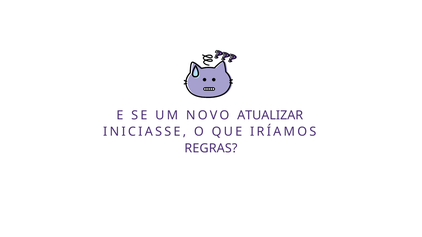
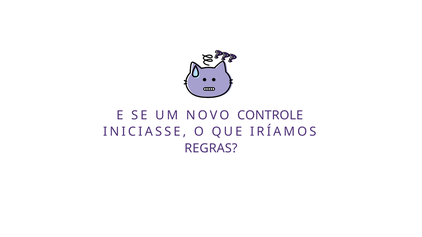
ATUALIZAR: ATUALIZAR -> CONTROLE
